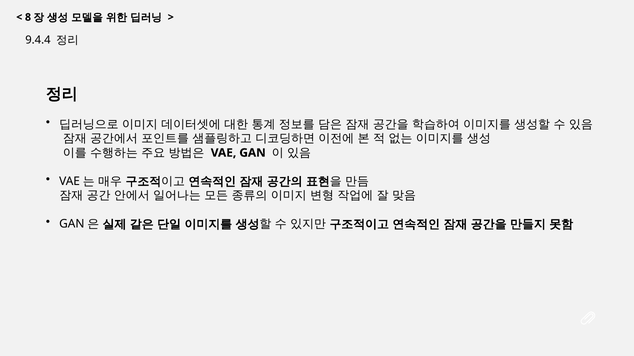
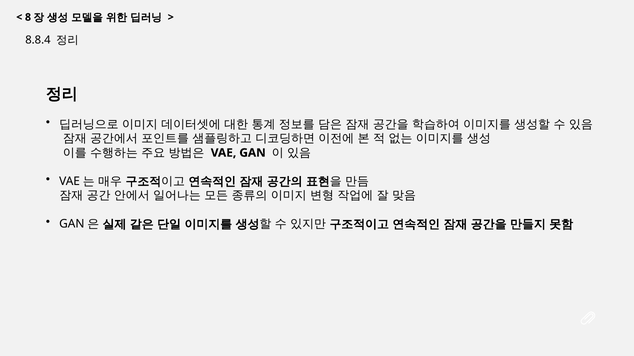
9.4.4: 9.4.4 -> 8.8.4
